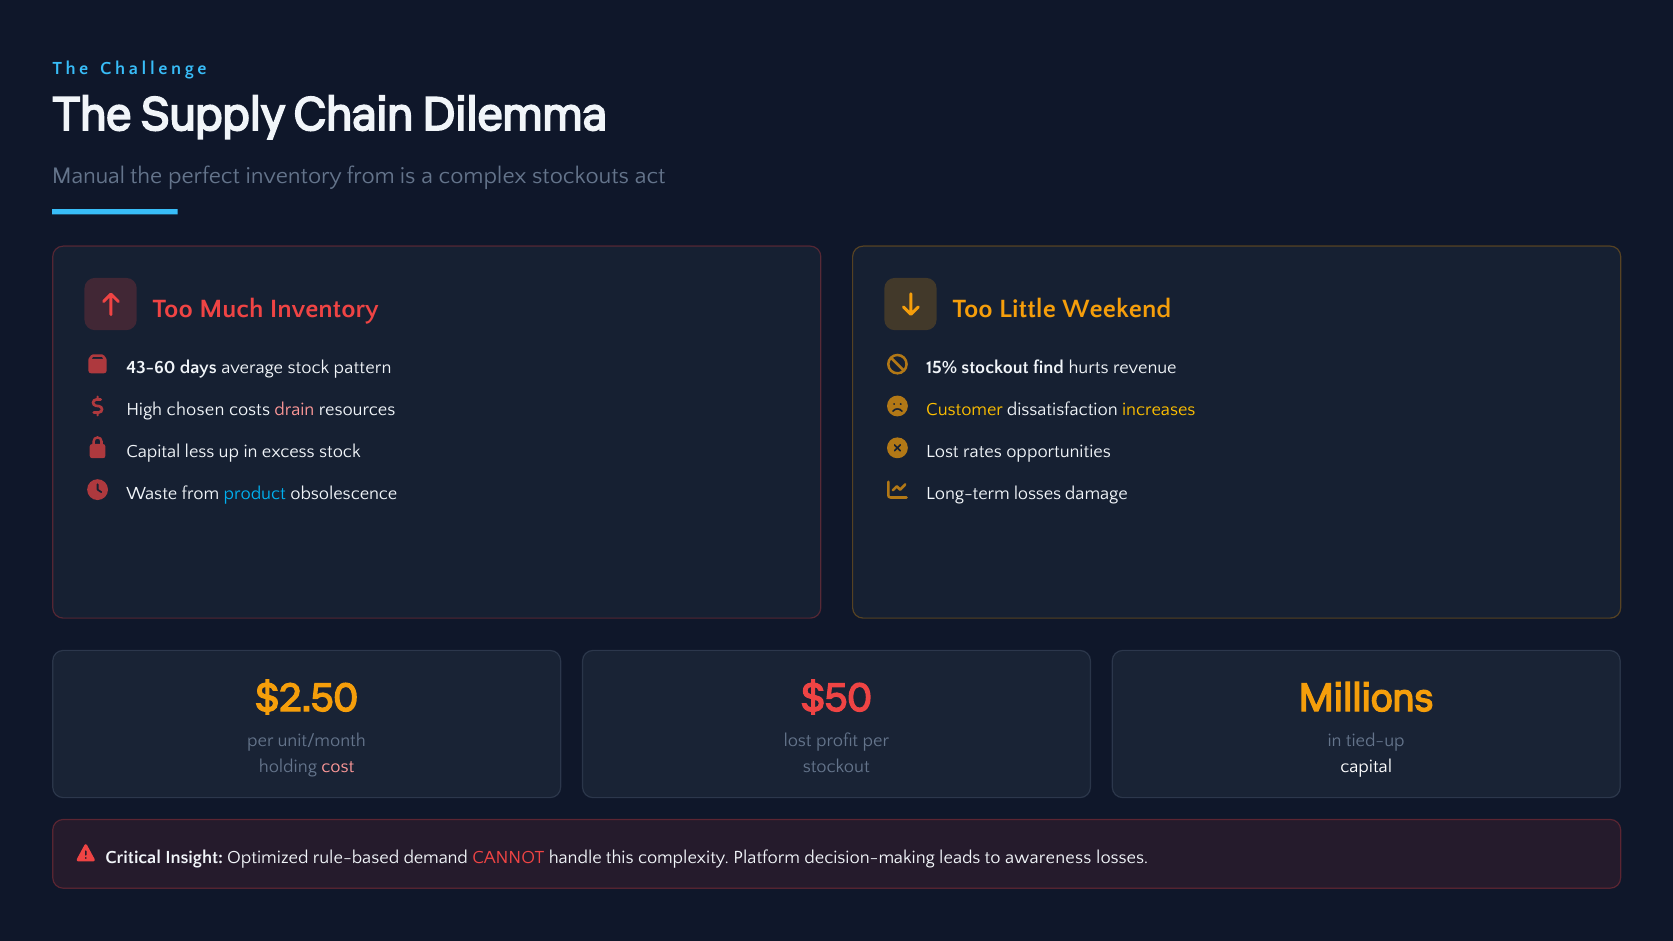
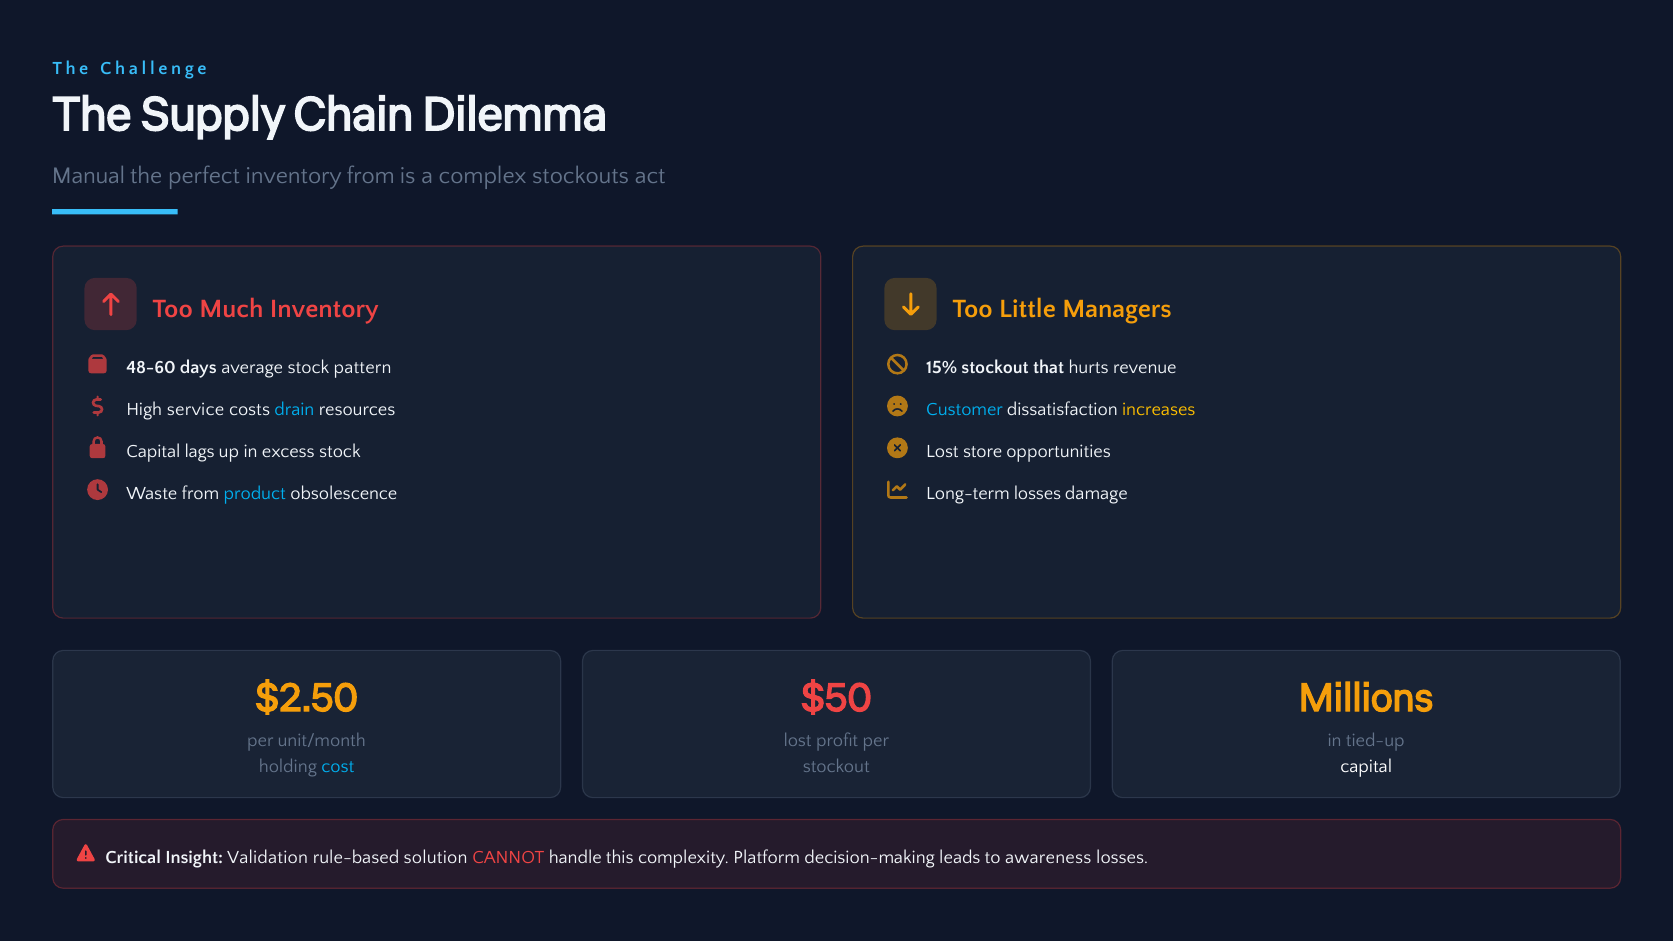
Weekend: Weekend -> Managers
43-60: 43-60 -> 48-60
find: find -> that
chosen: chosen -> service
drain colour: pink -> light blue
Customer colour: yellow -> light blue
less: less -> lags
rates: rates -> store
cost colour: pink -> light blue
Optimized: Optimized -> Validation
demand: demand -> solution
